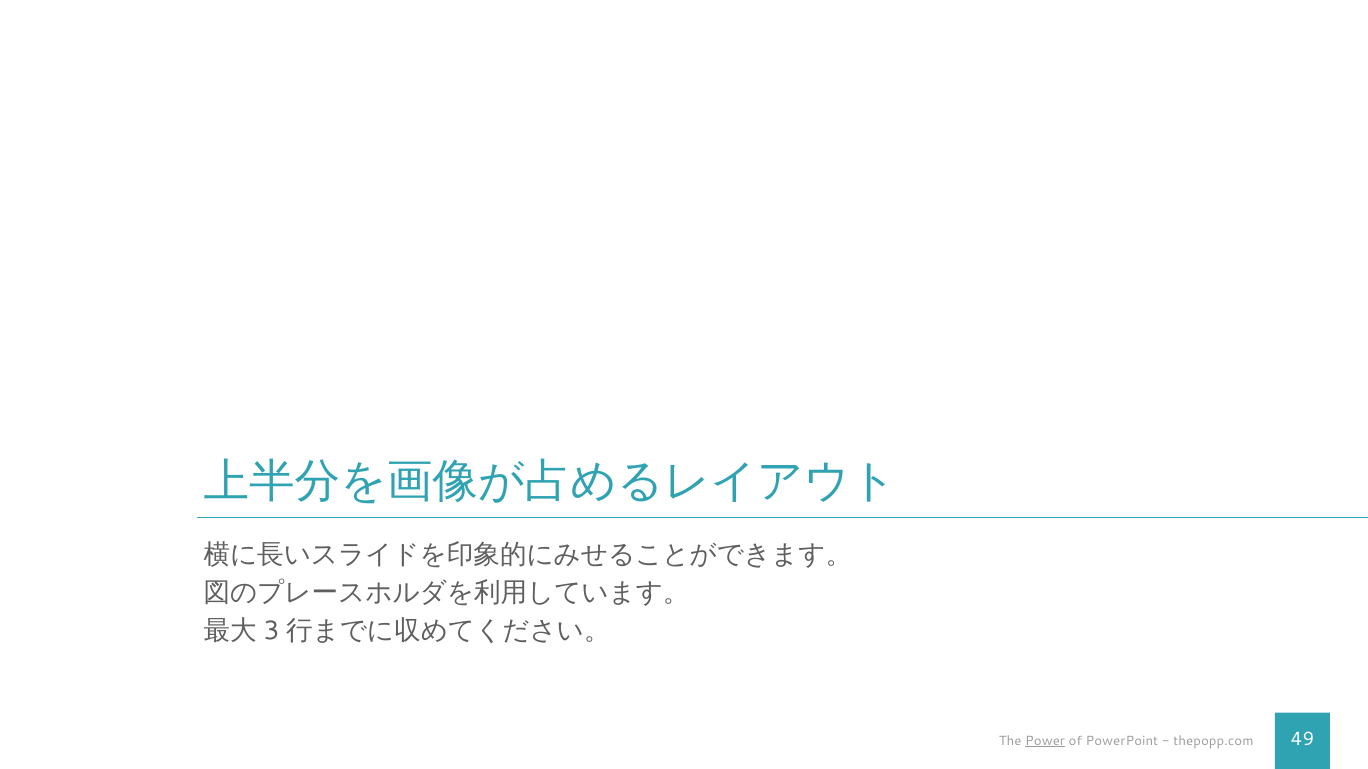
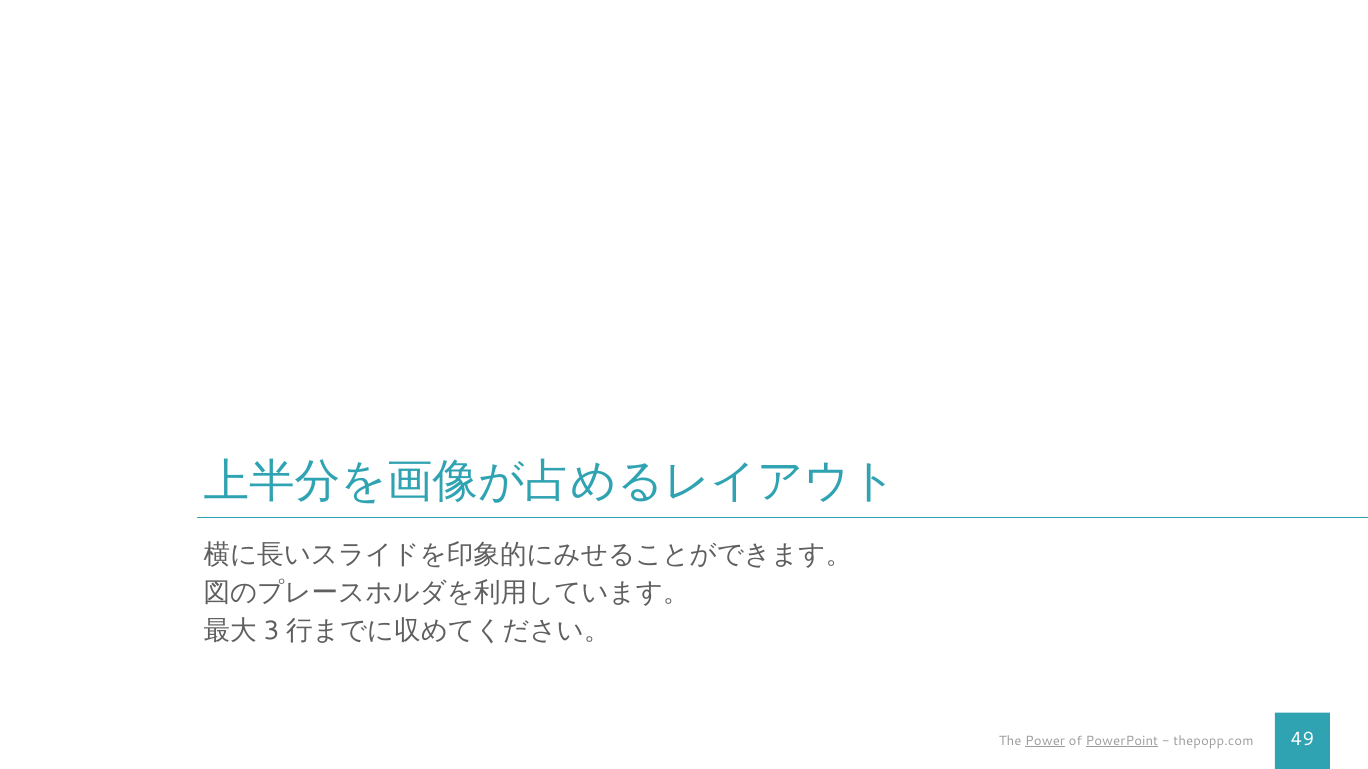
PowerPoint underline: none -> present
